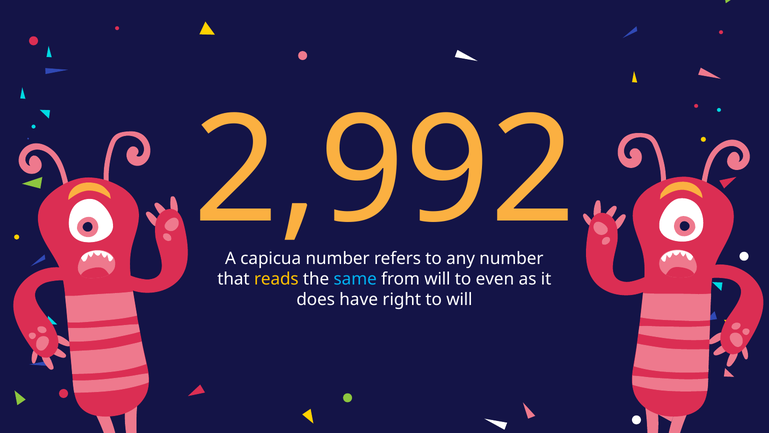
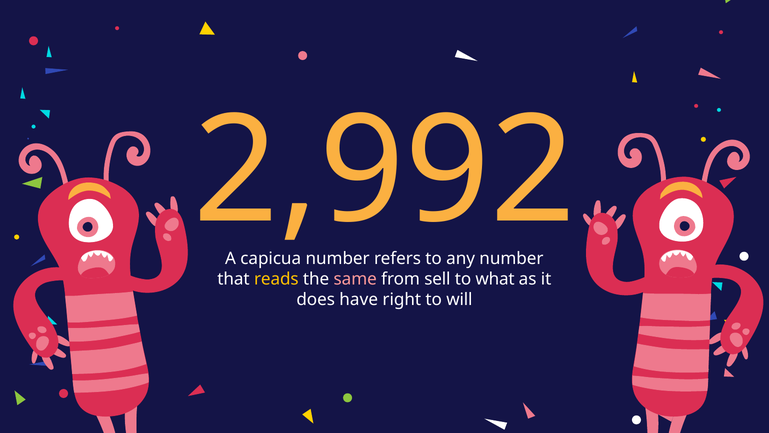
same colour: light blue -> pink
from will: will -> sell
even: even -> what
